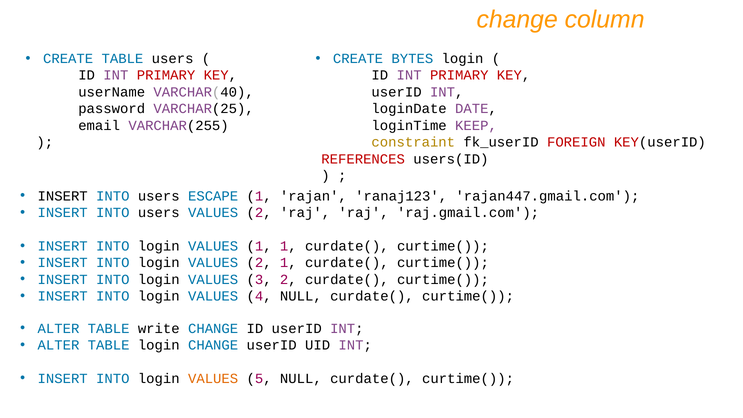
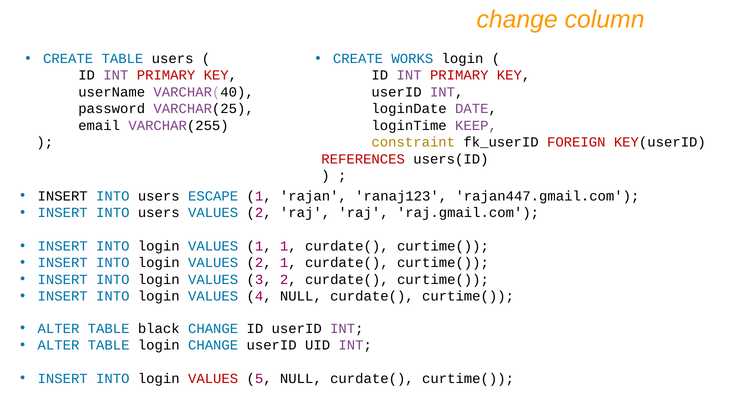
BYTES: BYTES -> WORKS
write: write -> black
VALUES at (213, 378) colour: orange -> red
